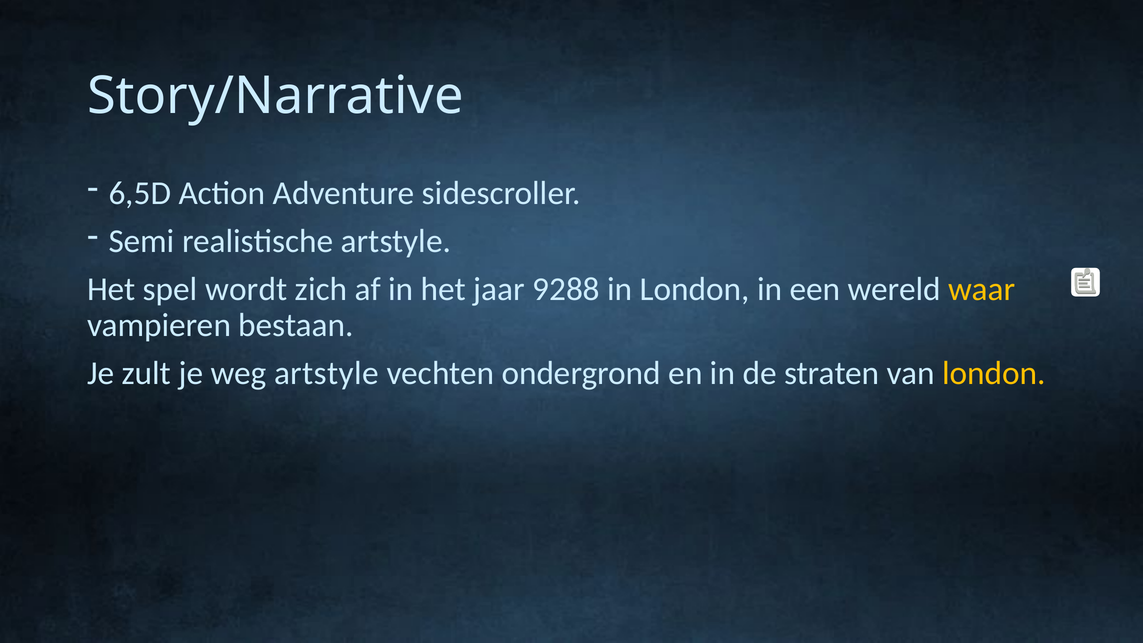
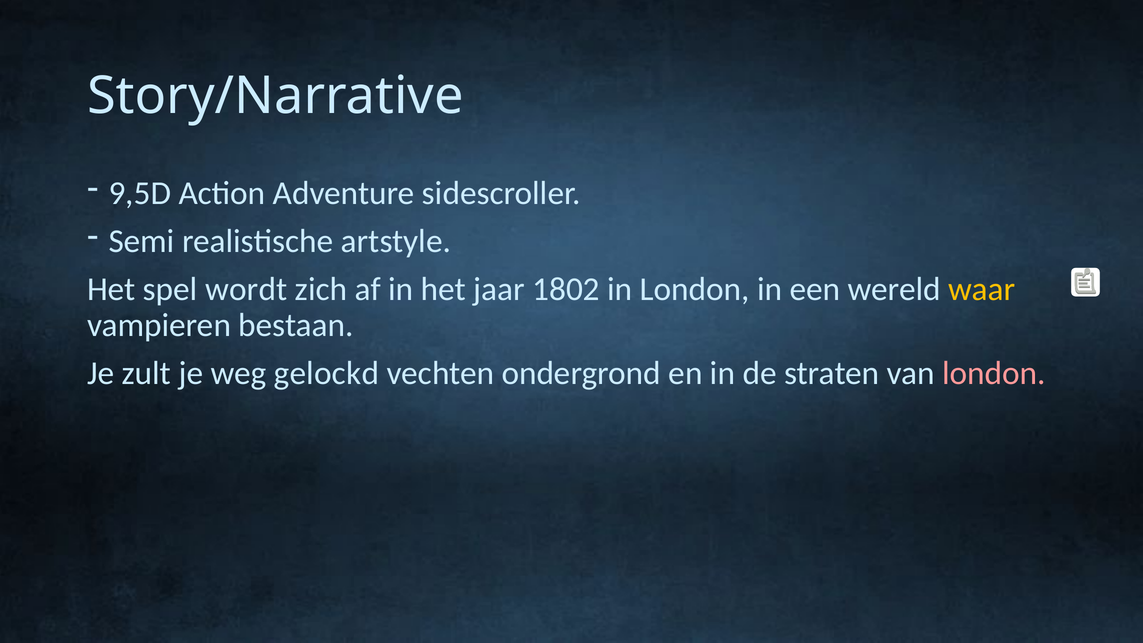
6,5D: 6,5D -> 9,5D
9288: 9288 -> 1802
weg artstyle: artstyle -> gelockd
london at (994, 373) colour: yellow -> pink
